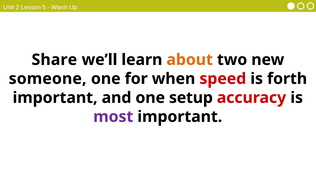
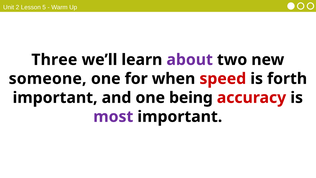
Share: Share -> Three
about colour: orange -> purple
setup: setup -> being
